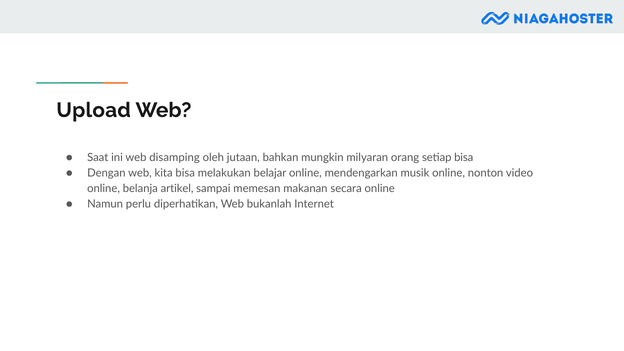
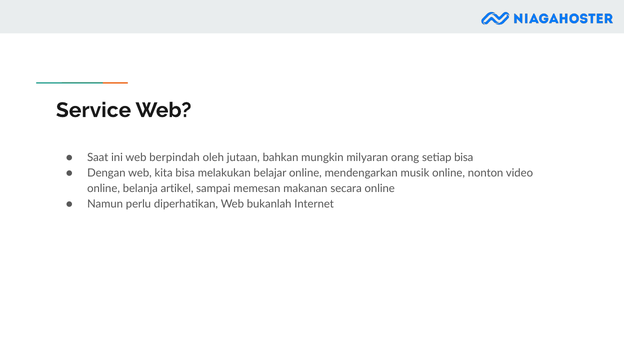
Upload: Upload -> Service
disamping: disamping -> berpindah
